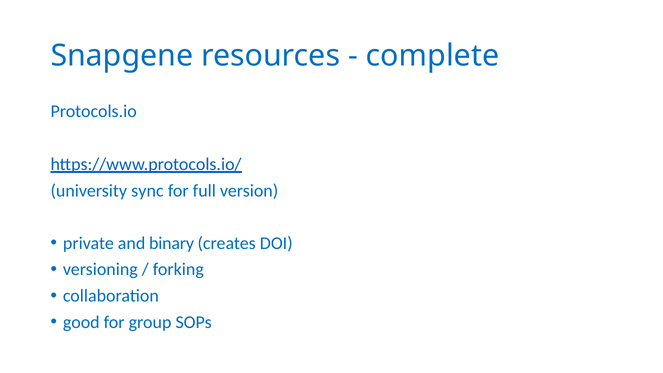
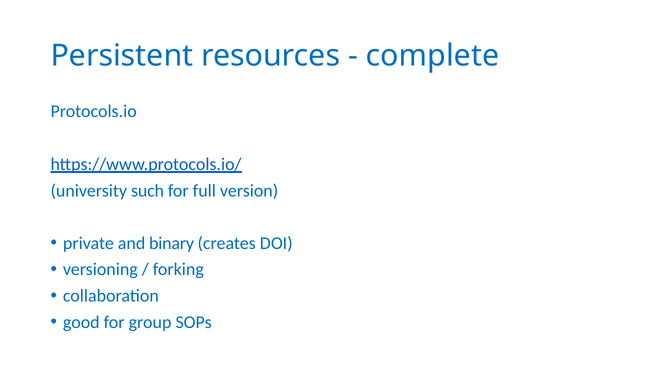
Snapgene: Snapgene -> Persistent
sync: sync -> such
